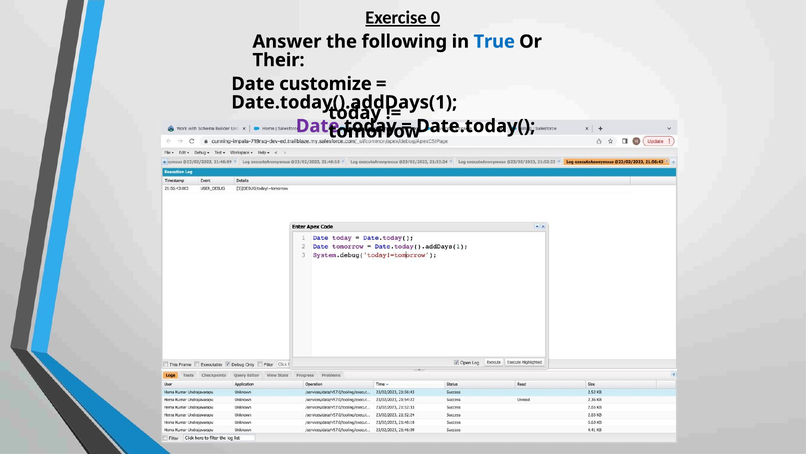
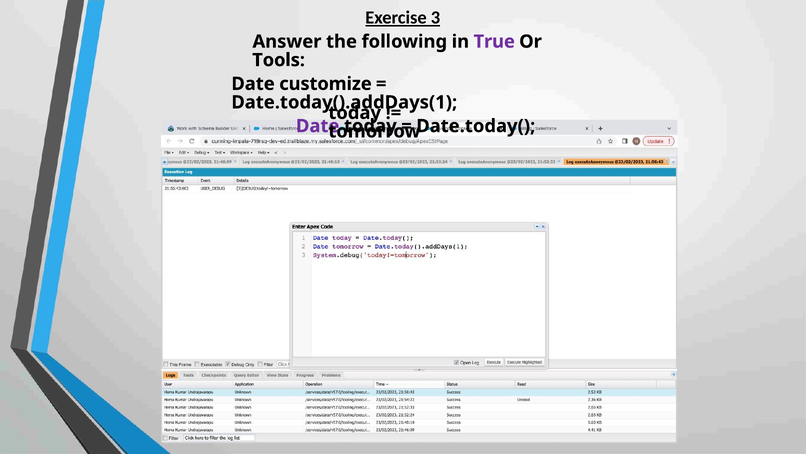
0: 0 -> 3
True colour: blue -> purple
Their: Their -> Tools
